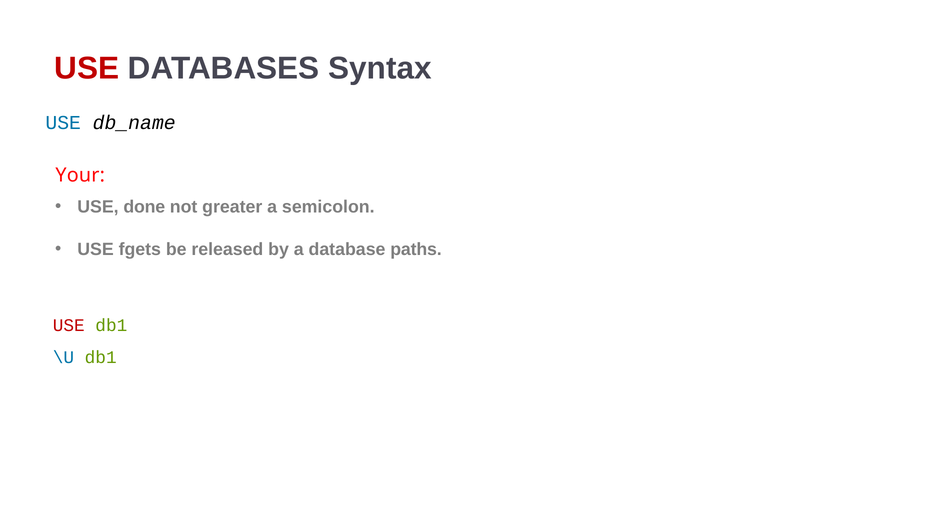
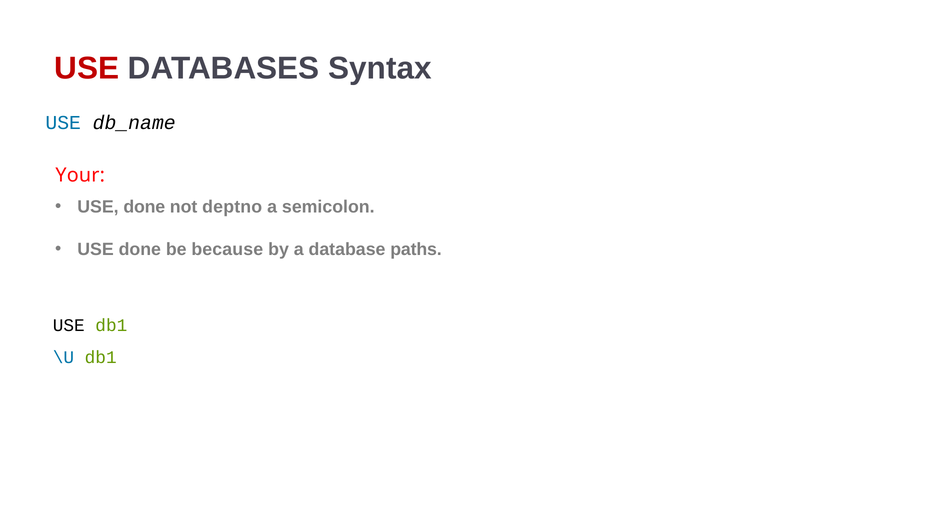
greater: greater -> deptno
fgets at (140, 250): fgets -> done
released: released -> because
USE at (69, 326) colour: red -> black
